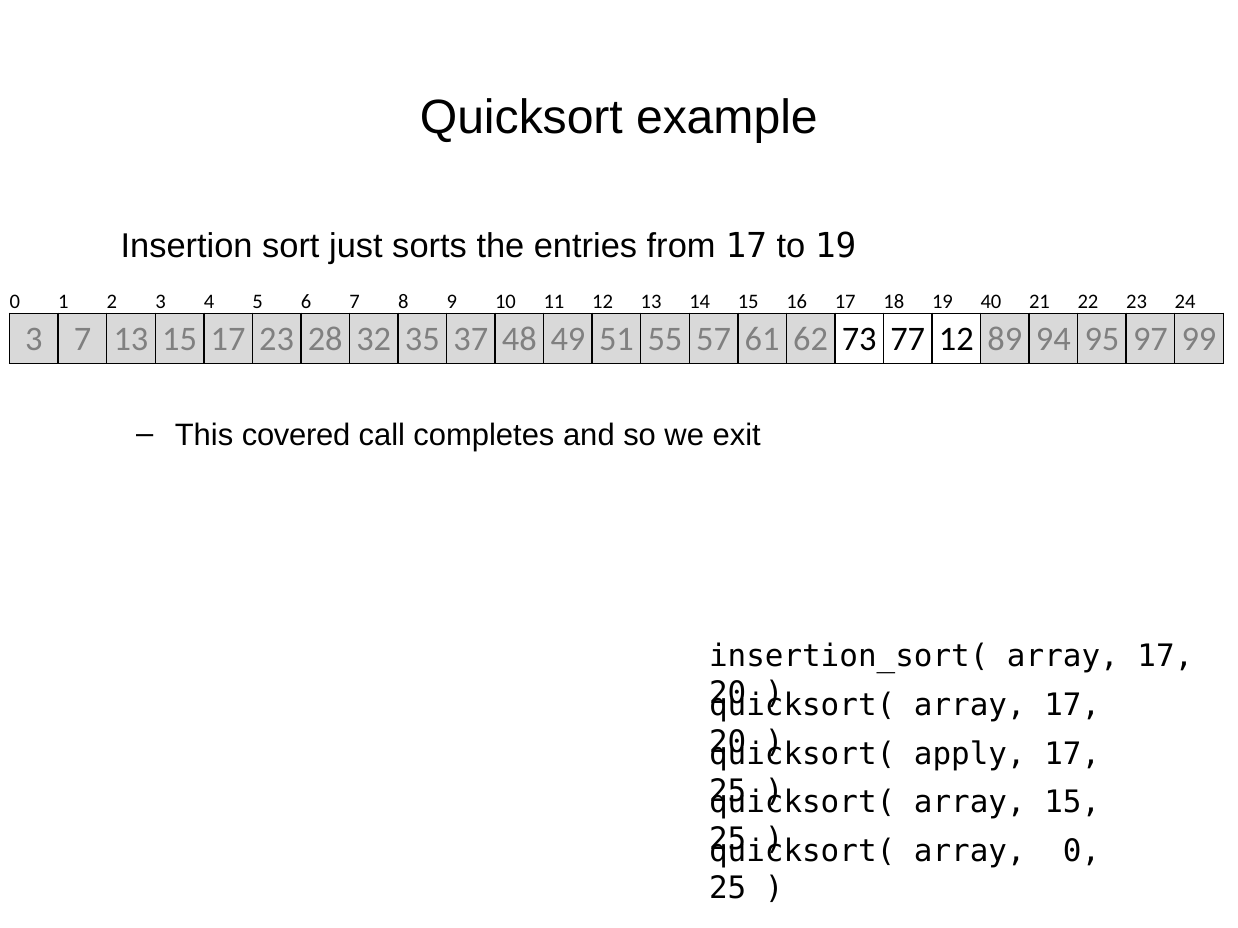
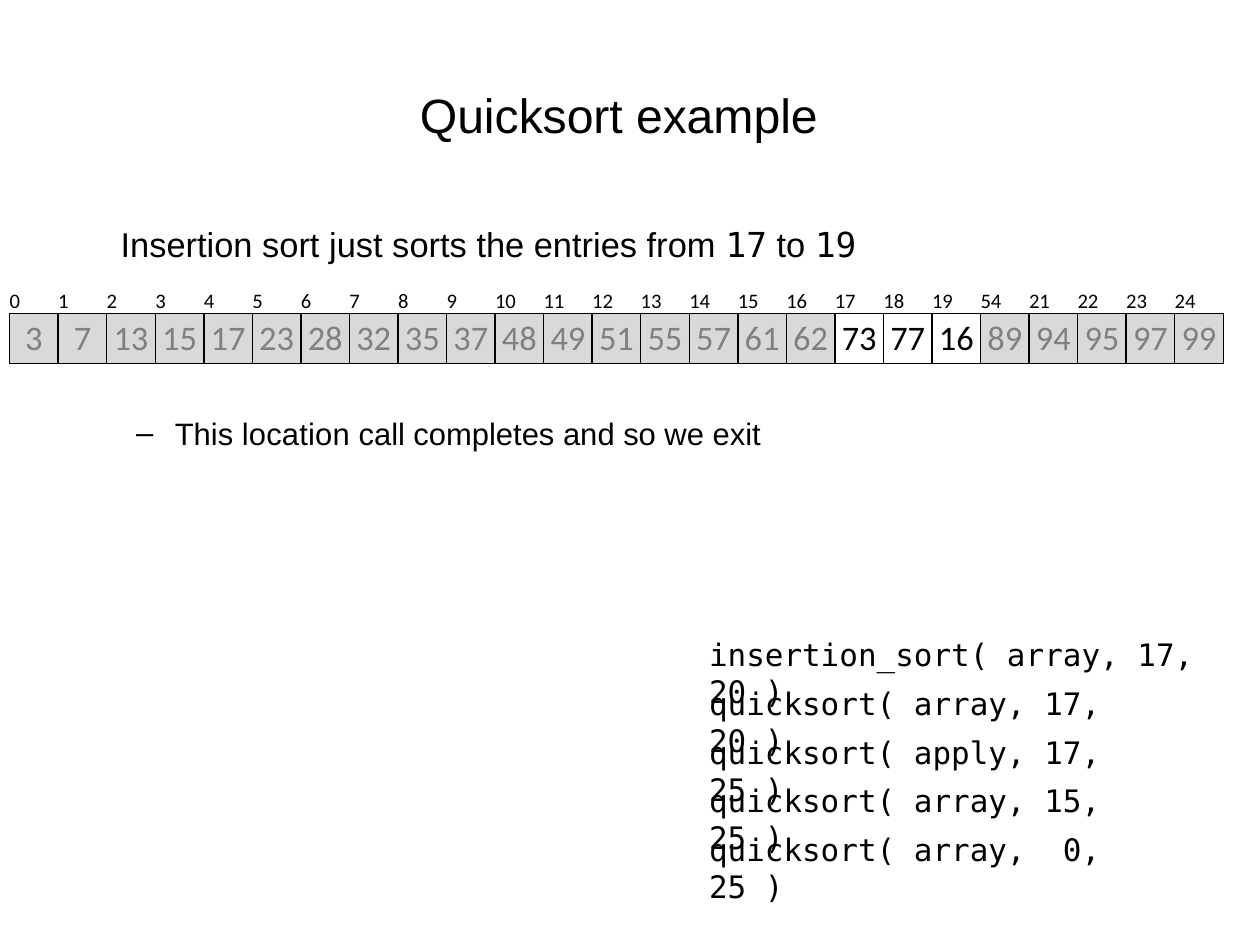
40: 40 -> 54
77 12: 12 -> 16
covered: covered -> location
